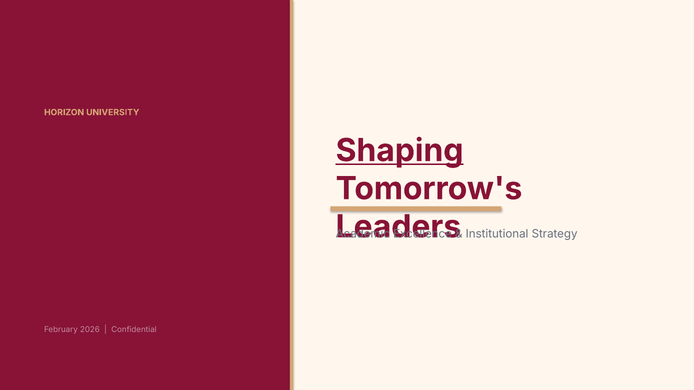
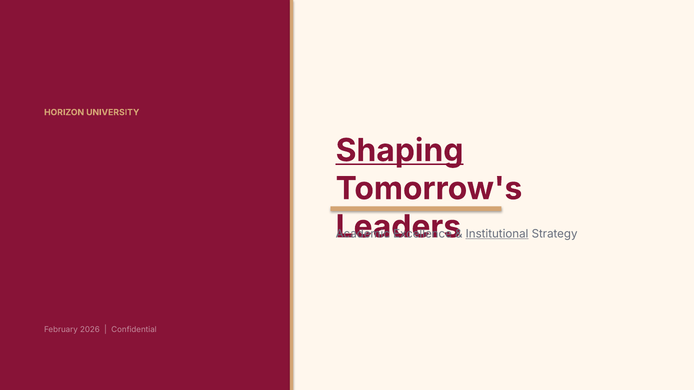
Institutional underline: none -> present
